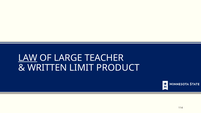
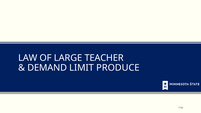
LAW underline: present -> none
WRITTEN: WRITTEN -> DEMAND
PRODUCT: PRODUCT -> PRODUCE
